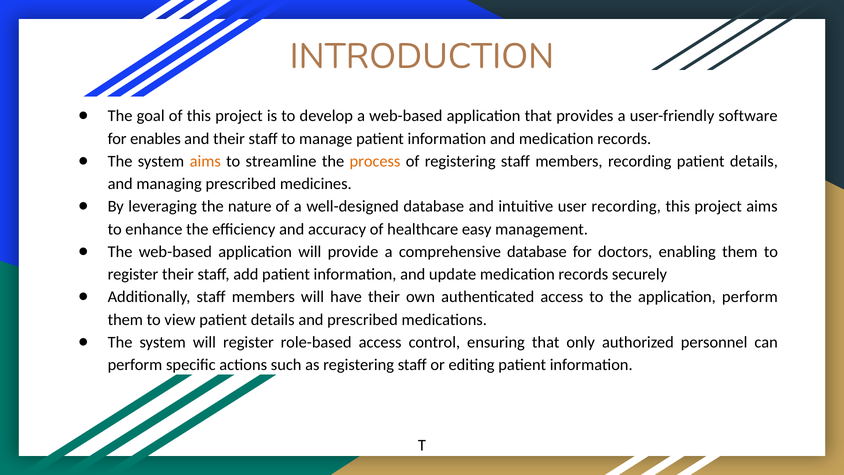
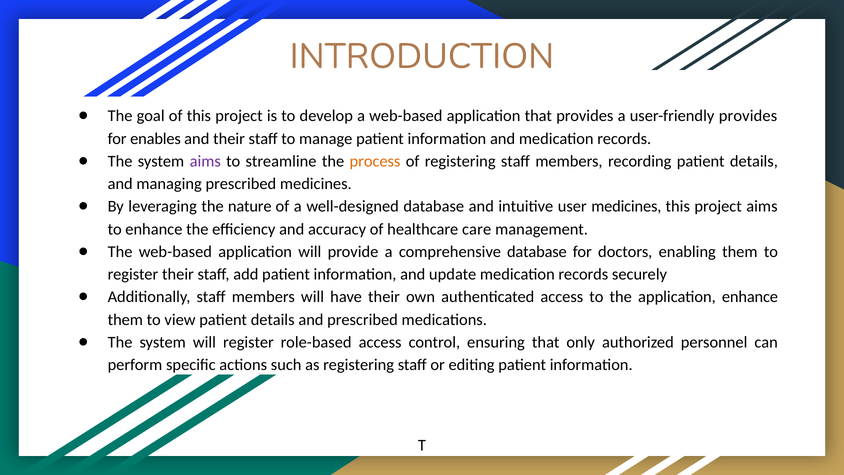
user-friendly software: software -> provides
aims at (205, 161) colour: orange -> purple
user recording: recording -> medicines
easy: easy -> care
application perform: perform -> enhance
